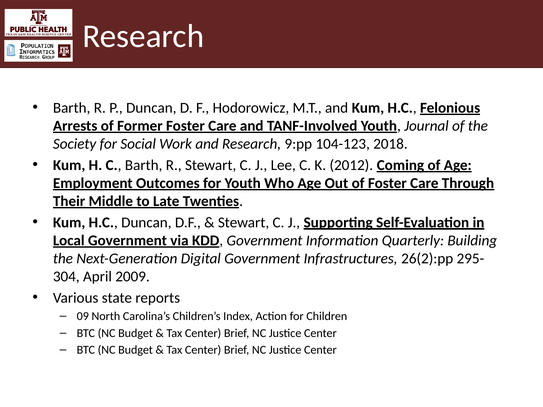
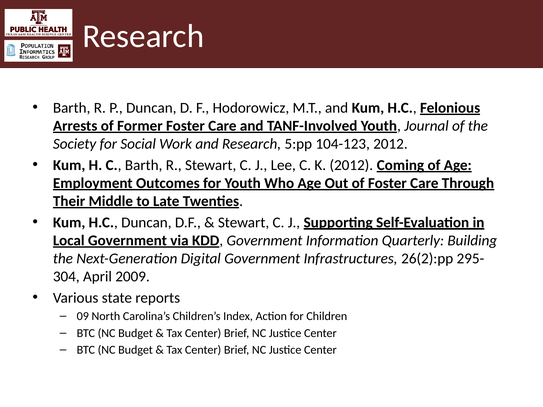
9:pp: 9:pp -> 5:pp
104-123 2018: 2018 -> 2012
